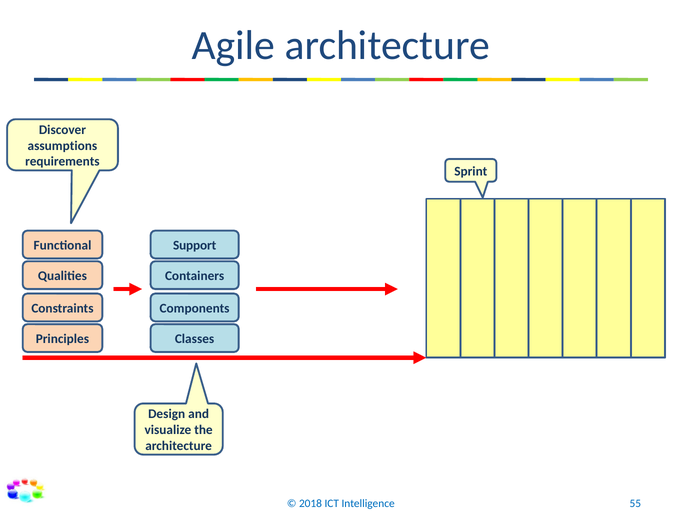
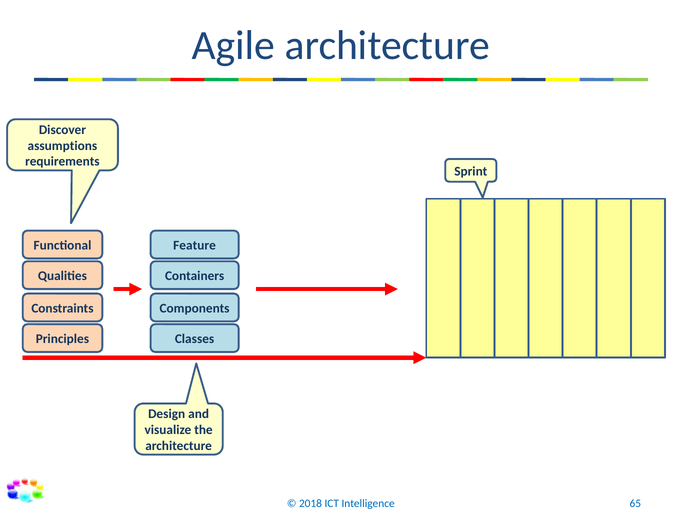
Support: Support -> Feature
55: 55 -> 65
